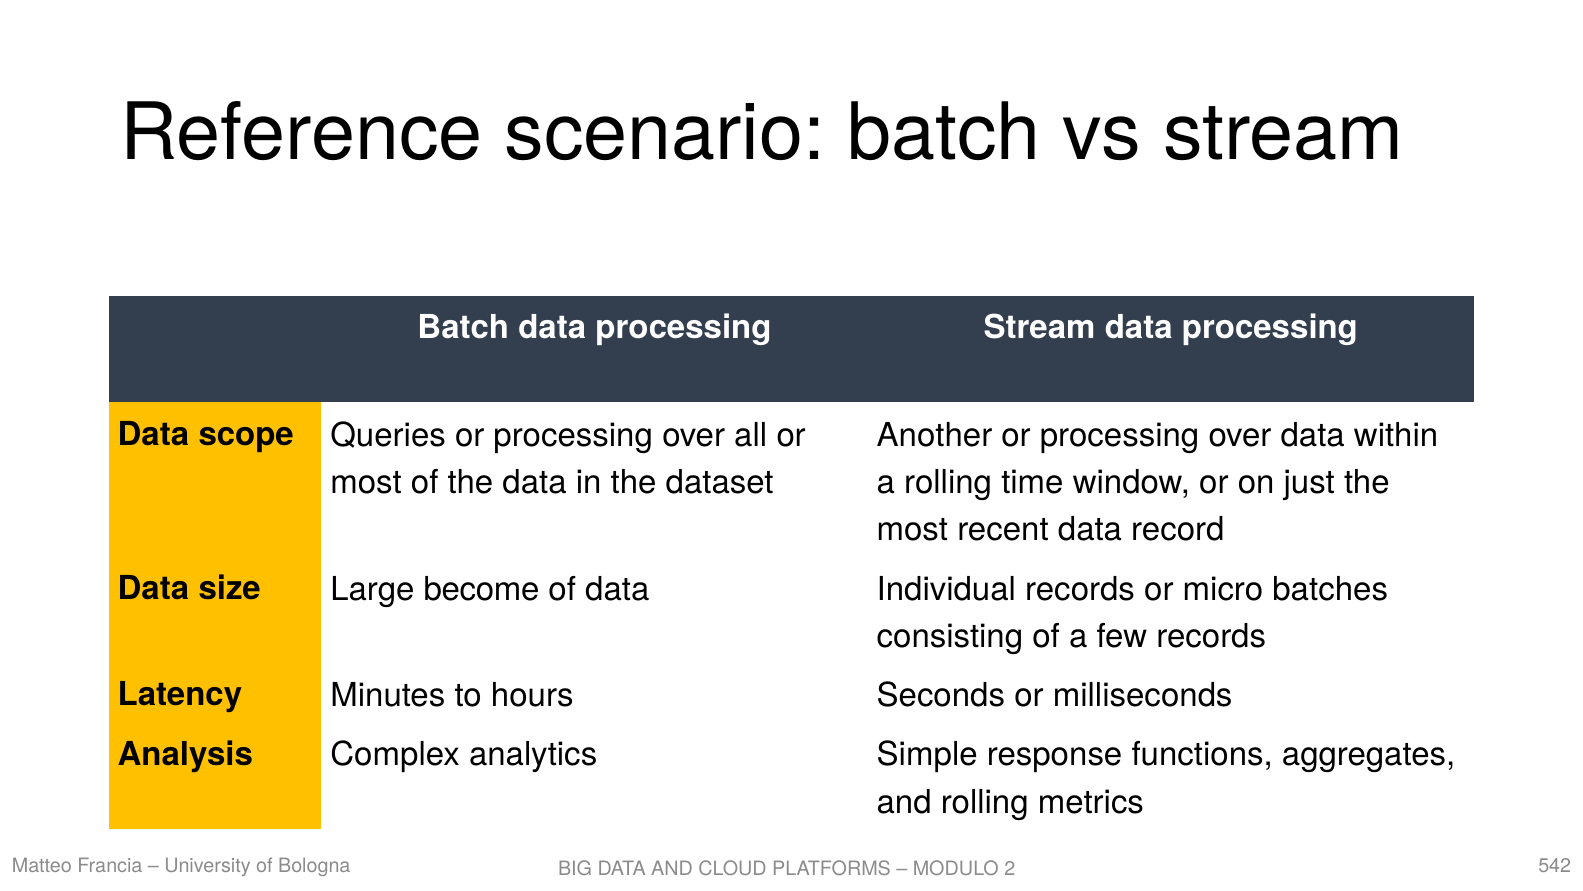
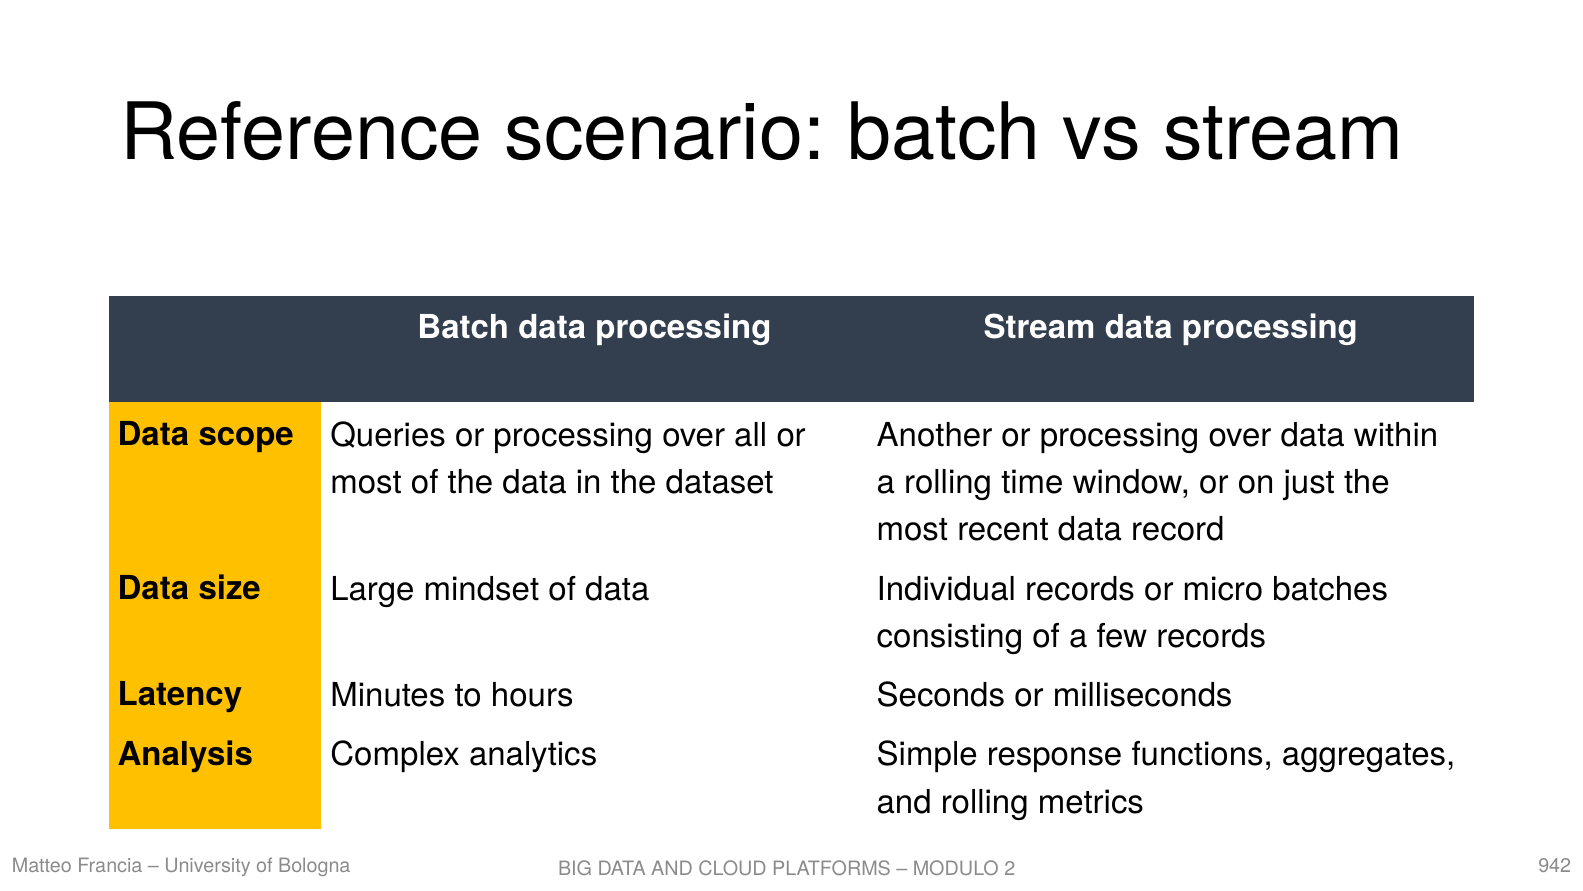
become: become -> mindset
542: 542 -> 942
